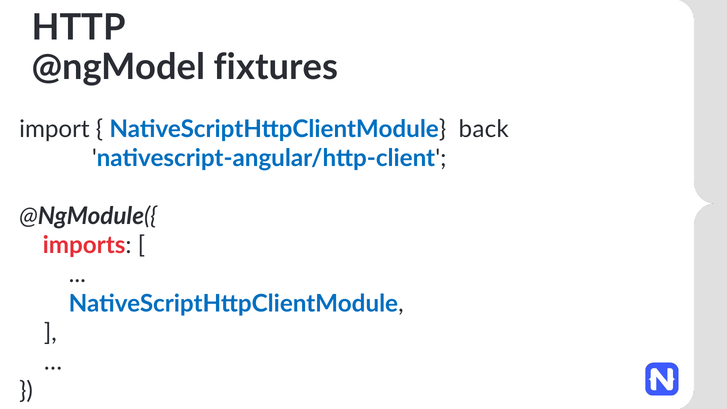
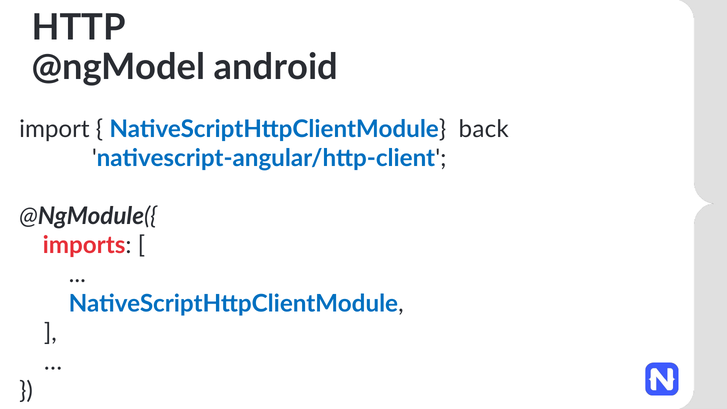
fixtures: fixtures -> android
